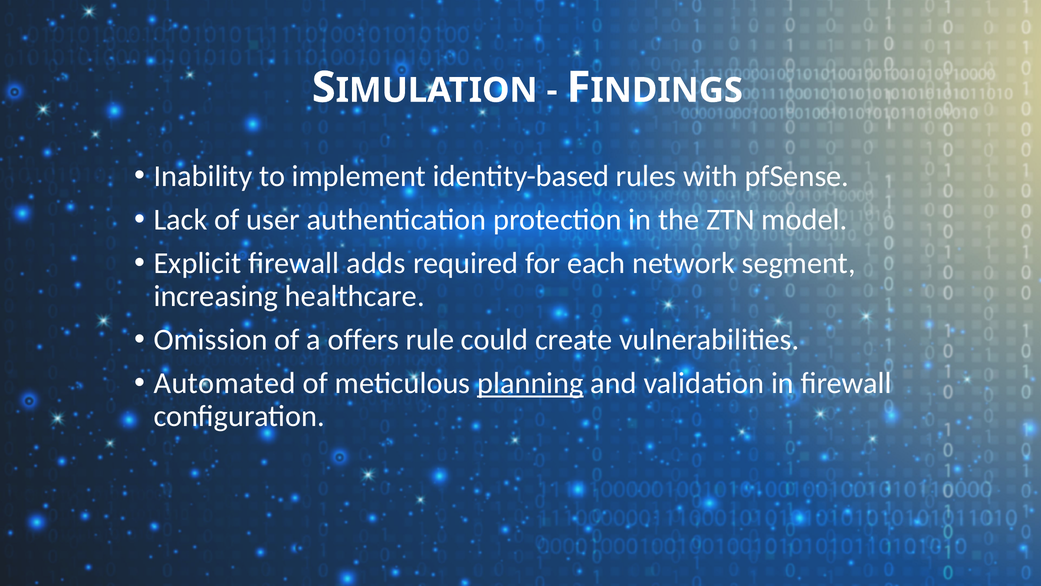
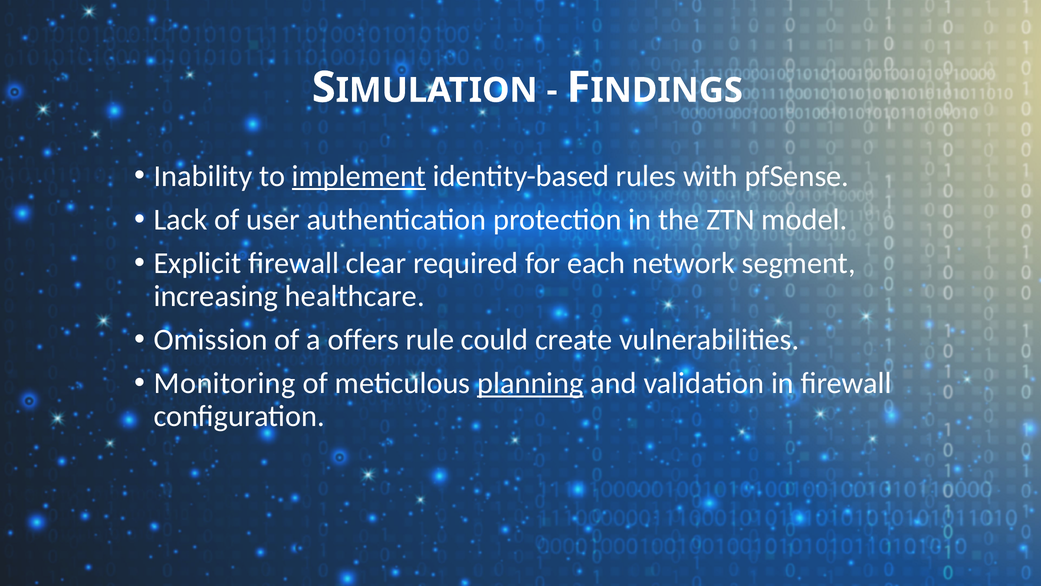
implement underline: none -> present
adds: adds -> clear
Automated: Automated -> Monitoring
